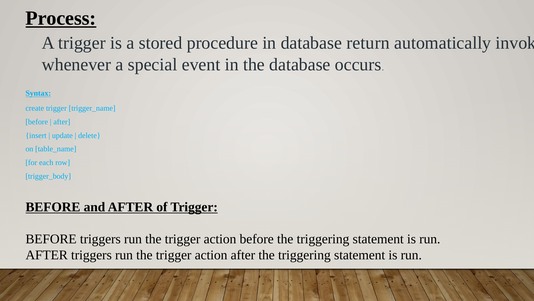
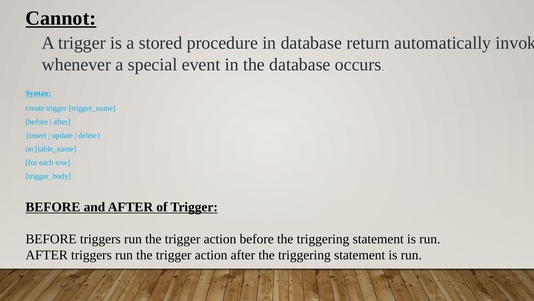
Process: Process -> Cannot
